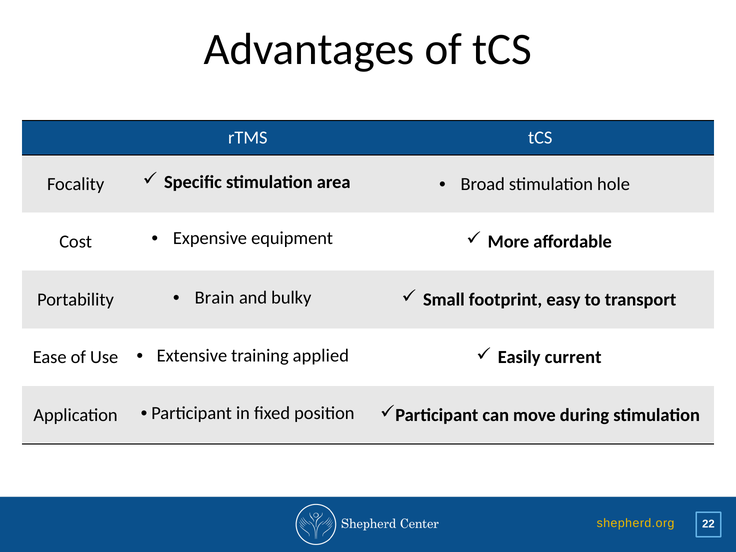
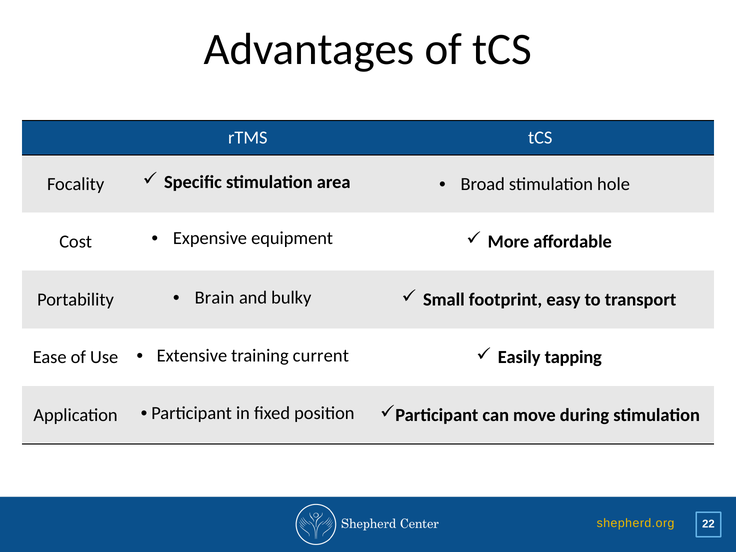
applied: applied -> current
current: current -> tapping
